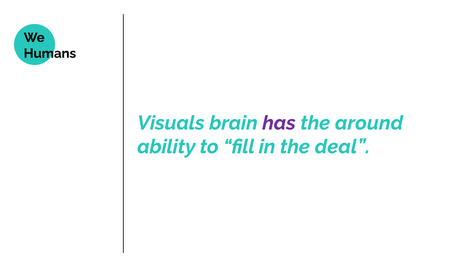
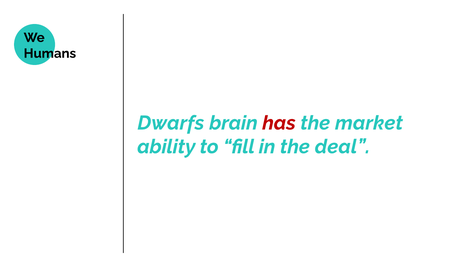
Visuals: Visuals -> Dwarfs
has colour: purple -> red
around: around -> market
